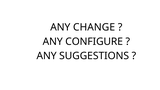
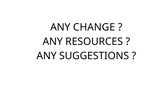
CONFIGURE: CONFIGURE -> RESOURCES
